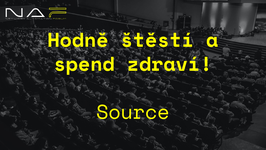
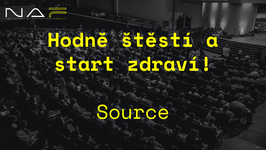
spend: spend -> start
